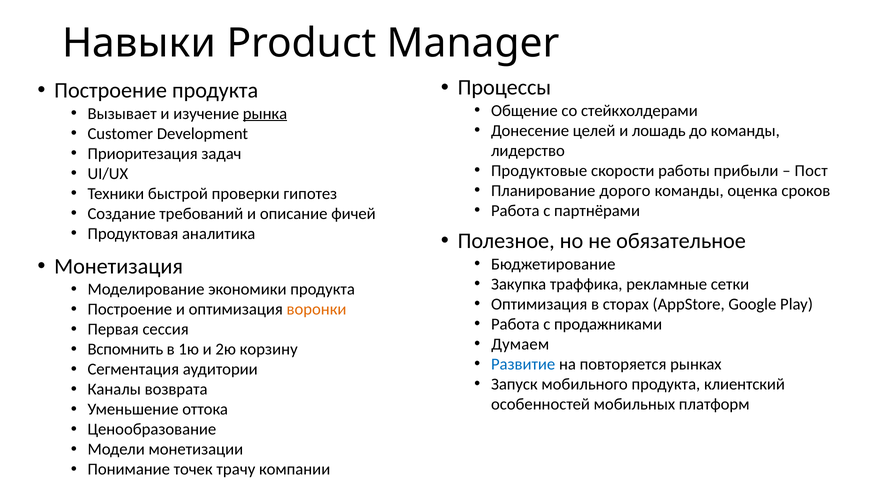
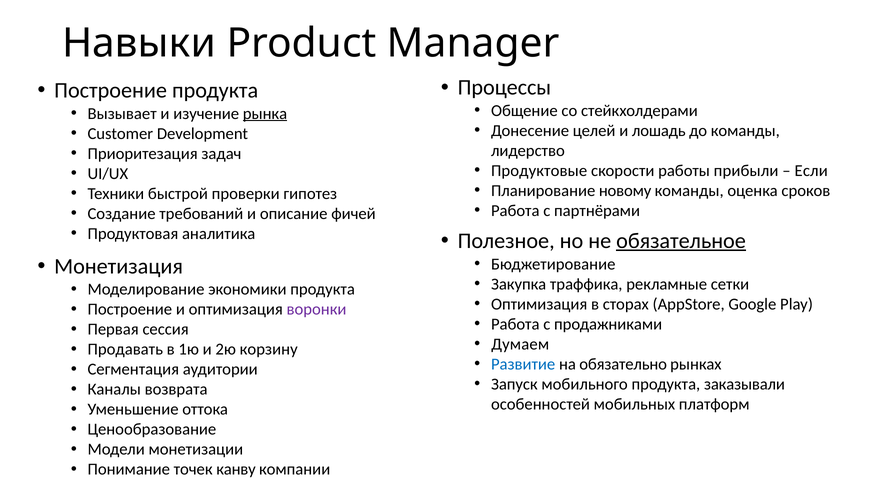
Пост: Пост -> Если
дорого: дорого -> новому
обязательное underline: none -> present
воронки colour: orange -> purple
Вспомнить: Вспомнить -> Продавать
повторяется: повторяется -> обязательно
клиентский: клиентский -> заказывали
трачу: трачу -> канву
